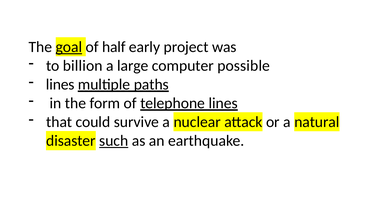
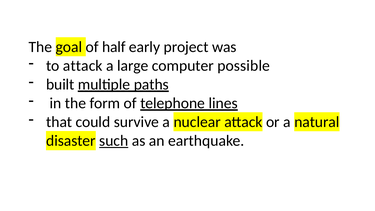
goal underline: present -> none
to billion: billion -> attack
lines at (60, 84): lines -> built
